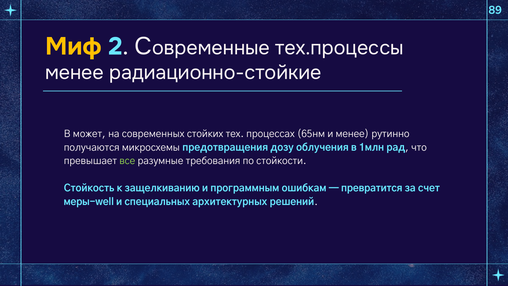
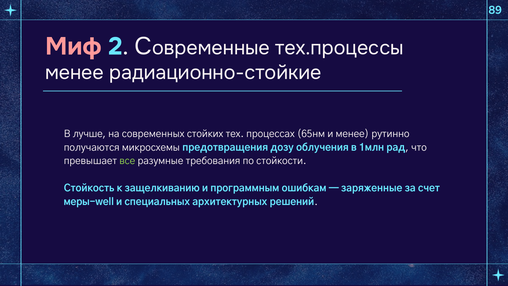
Миф colour: yellow -> pink
может: может -> лучше
превратится: превратится -> заряженные
